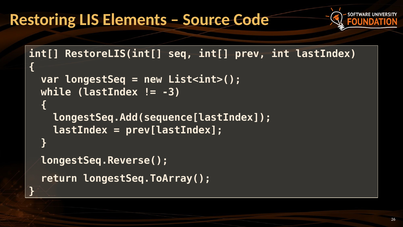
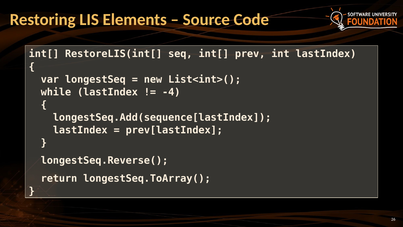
-3: -3 -> -4
